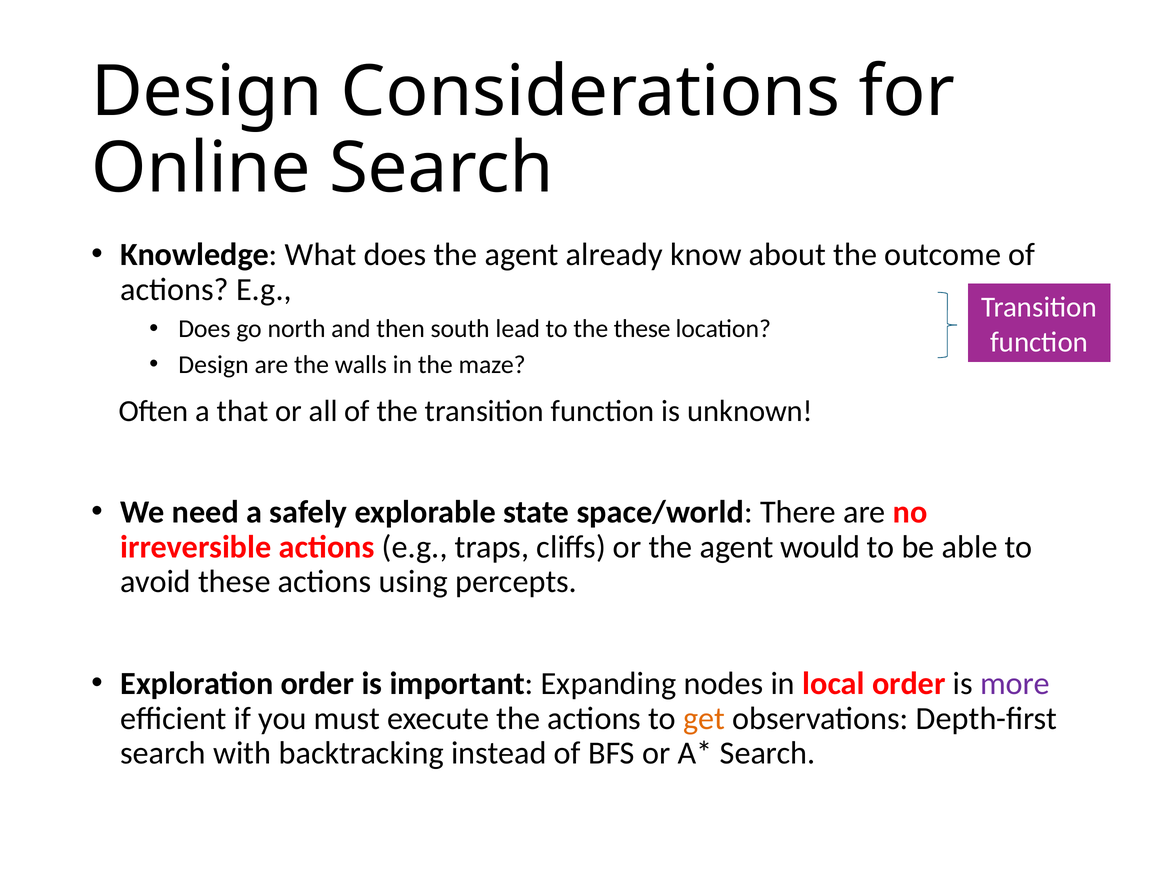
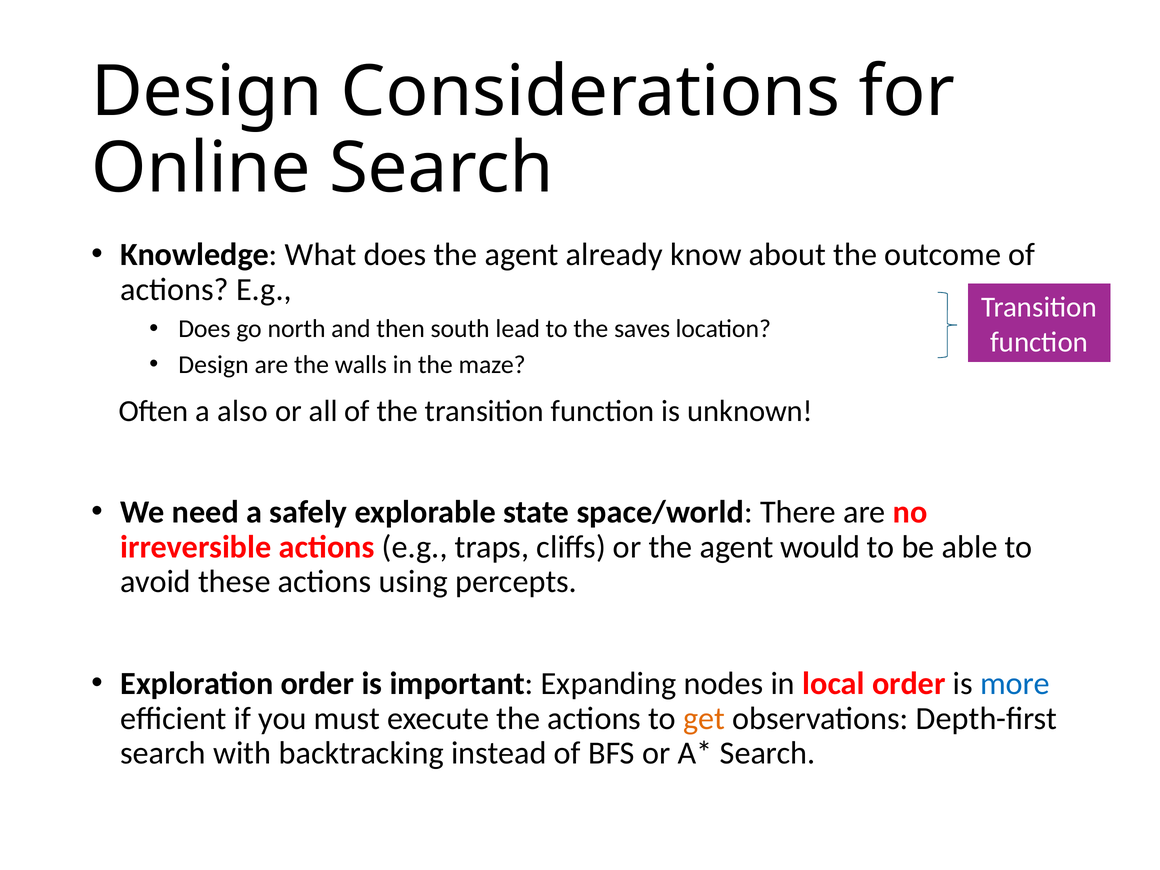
the these: these -> saves
that: that -> also
more colour: purple -> blue
